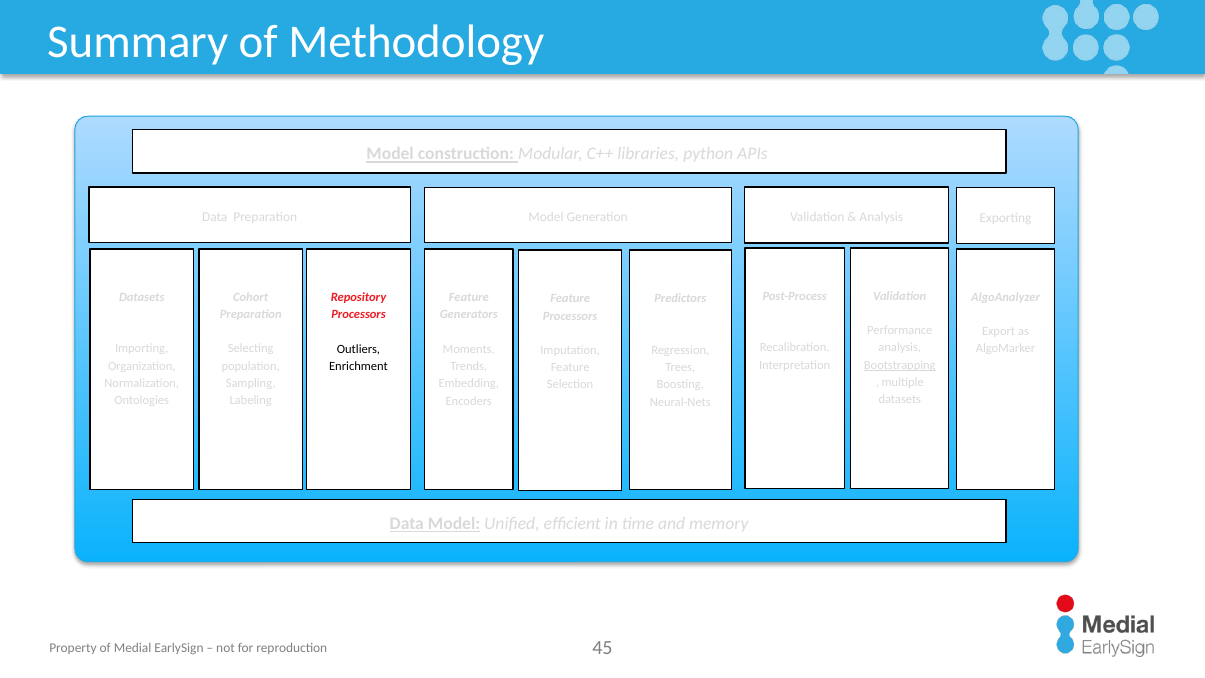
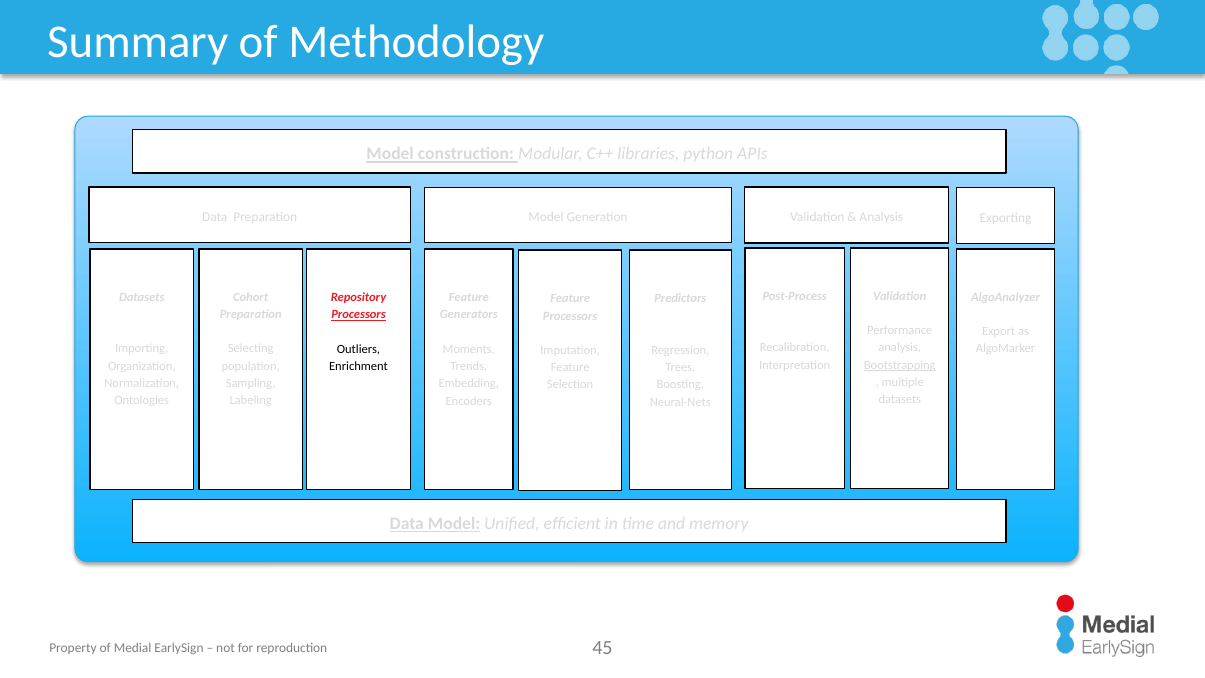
Processors at (359, 315) underline: none -> present
